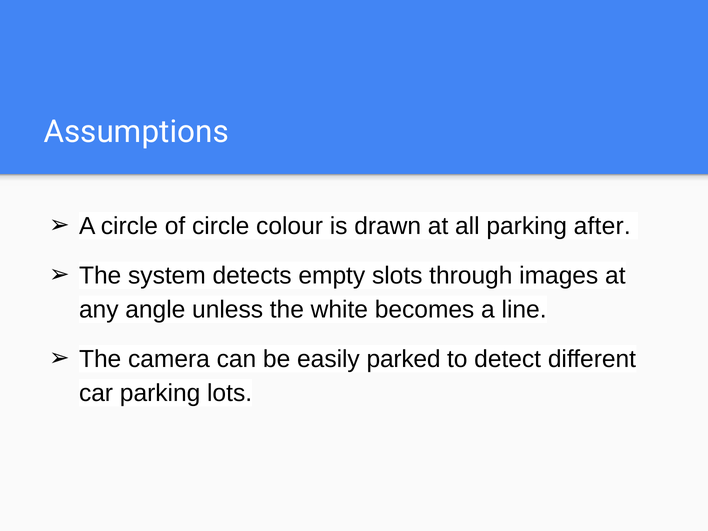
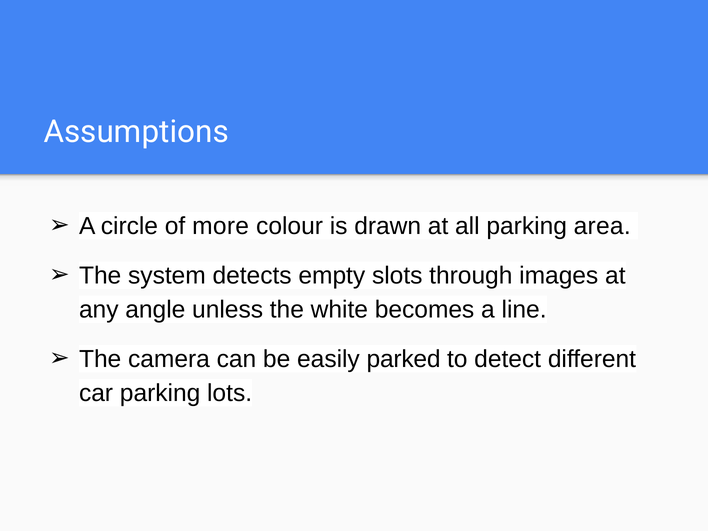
of circle: circle -> more
after: after -> area
